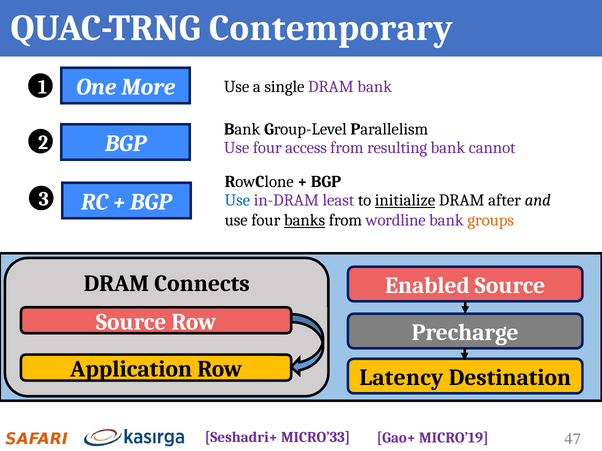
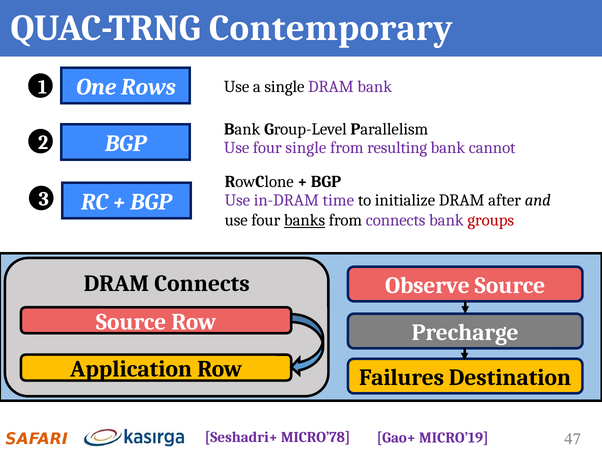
More: More -> Rows
four access: access -> single
Use at (237, 201) colour: blue -> purple
least: least -> time
initialize underline: present -> none
from wordline: wordline -> connects
groups colour: orange -> red
Enabled: Enabled -> Observe
Latency: Latency -> Failures
MICRO’33: MICRO’33 -> MICRO’78
